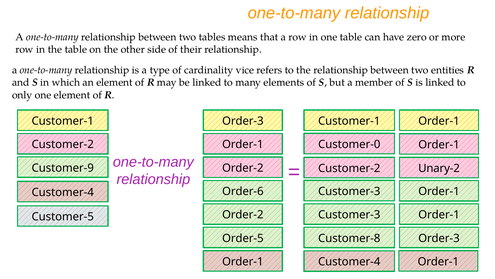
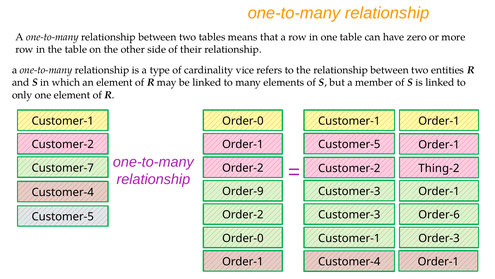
Order-3 at (243, 121): Order-3 -> Order-0
Customer-0 at (349, 144): Customer-0 -> Customer-5
Customer-9: Customer-9 -> Customer-7
Unary-2: Unary-2 -> Thing-2
Order-6: Order-6 -> Order-9
Order-1 at (439, 214): Order-1 -> Order-6
Order-5 at (243, 238): Order-5 -> Order-0
Customer-8 at (349, 238): Customer-8 -> Customer-1
